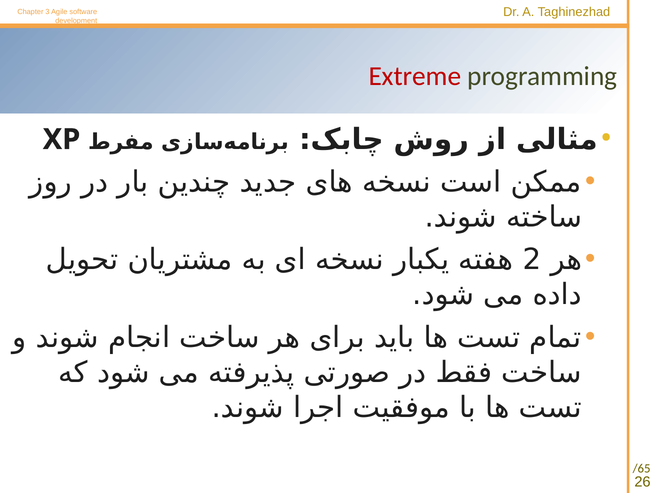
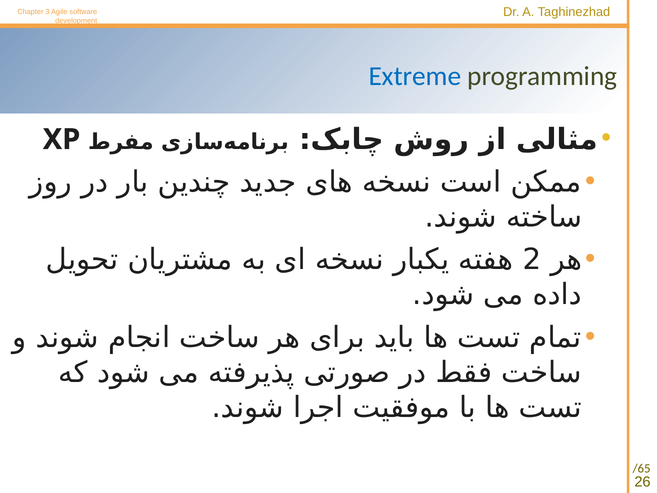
Extreme colour: red -> blue
